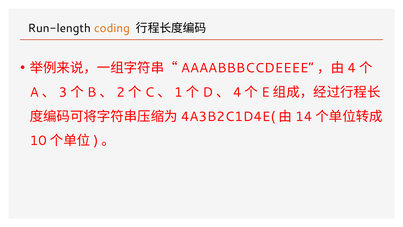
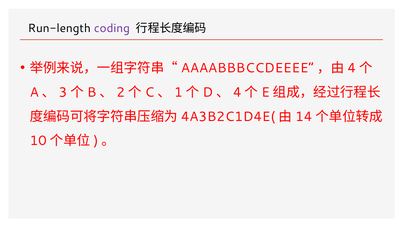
coding colour: orange -> purple
